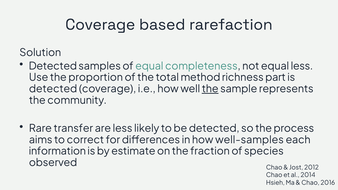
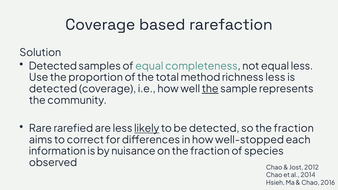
richness part: part -> less
transfer: transfer -> rarefied
likely underline: none -> present
so the process: process -> fraction
well-samples: well-samples -> well-stopped
estimate: estimate -> nuisance
